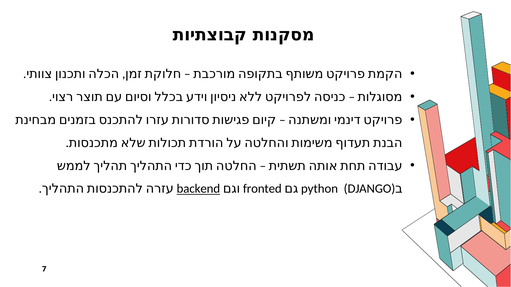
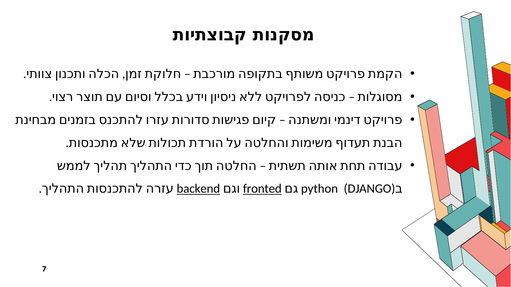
fronted underline: none -> present
